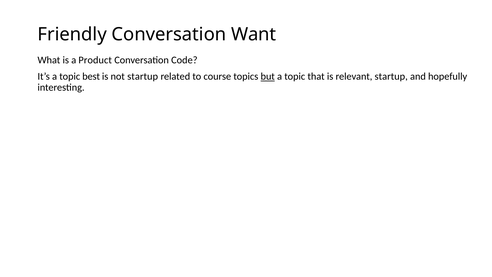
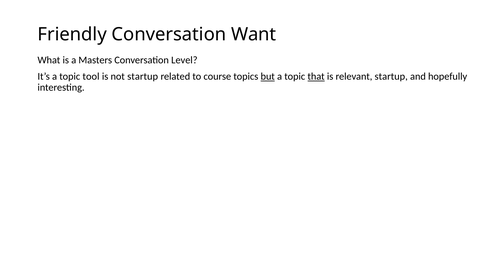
Product: Product -> Masters
Code: Code -> Level
best: best -> tool
that underline: none -> present
